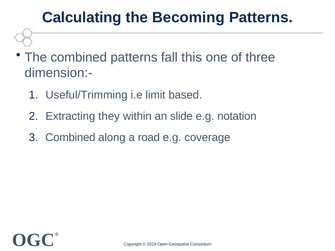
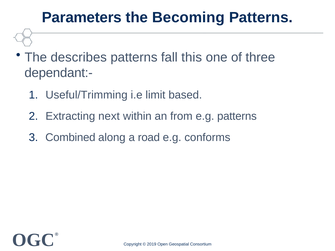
Calculating: Calculating -> Parameters
The combined: combined -> describes
dimension:-: dimension:- -> dependant:-
they: they -> next
slide: slide -> from
e.g notation: notation -> patterns
coverage: coverage -> conforms
